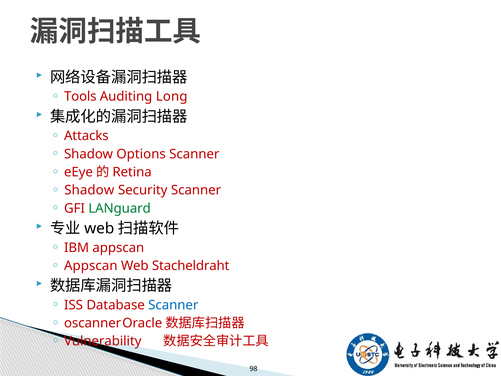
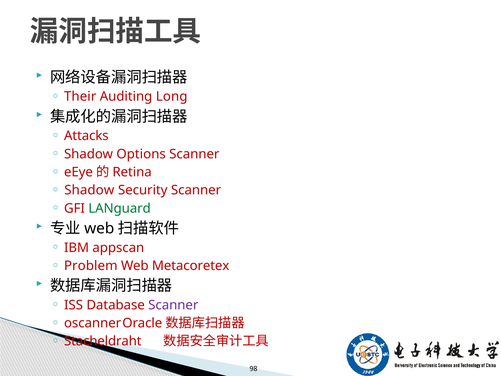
Tools: Tools -> Their
Appscan at (91, 266): Appscan -> Problem
Stacheldraht: Stacheldraht -> Metacoretex
Scanner at (173, 305) colour: blue -> purple
Vulnerability: Vulnerability -> Stacheldraht
